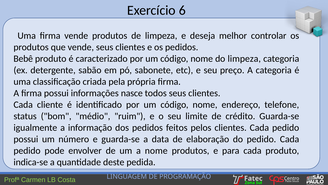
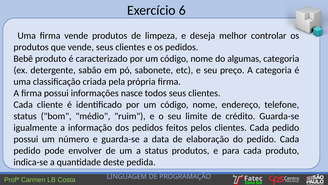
do limpeza: limpeza -> algumas
a nome: nome -> status
